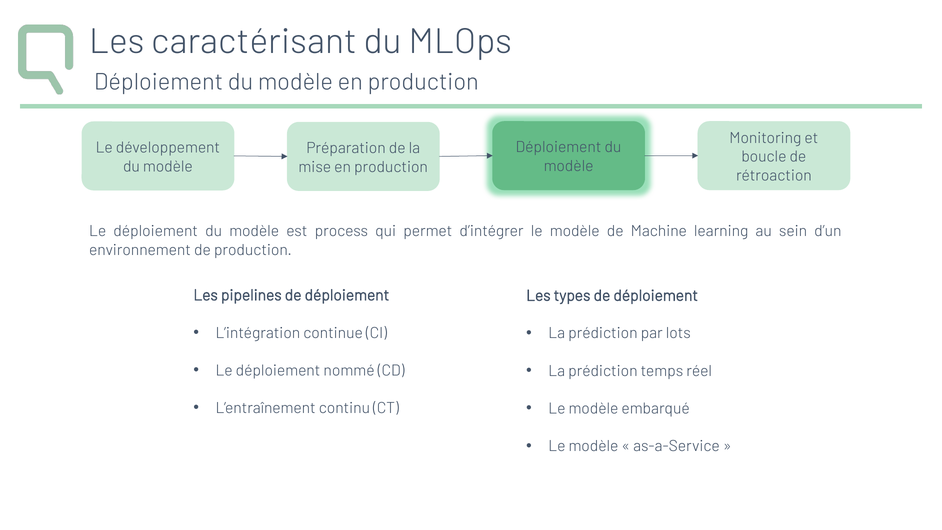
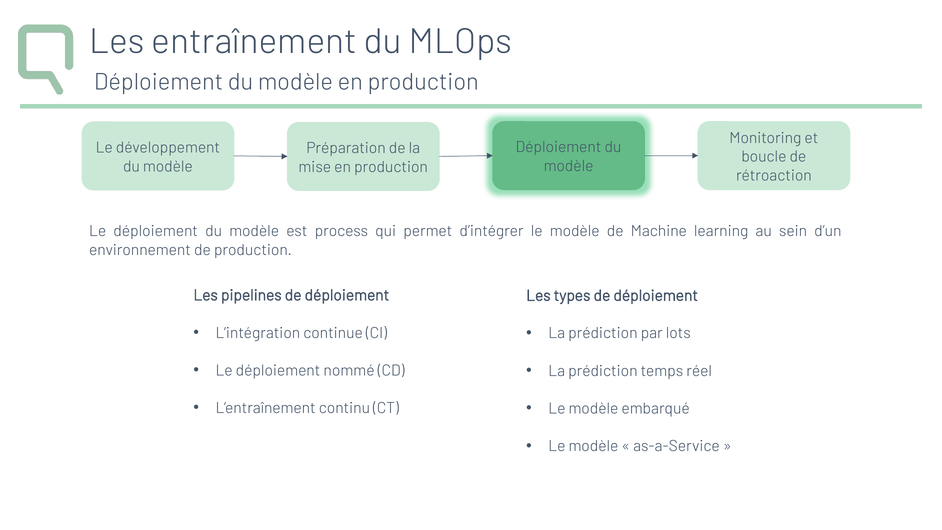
caractérisant: caractérisant -> entraînement
